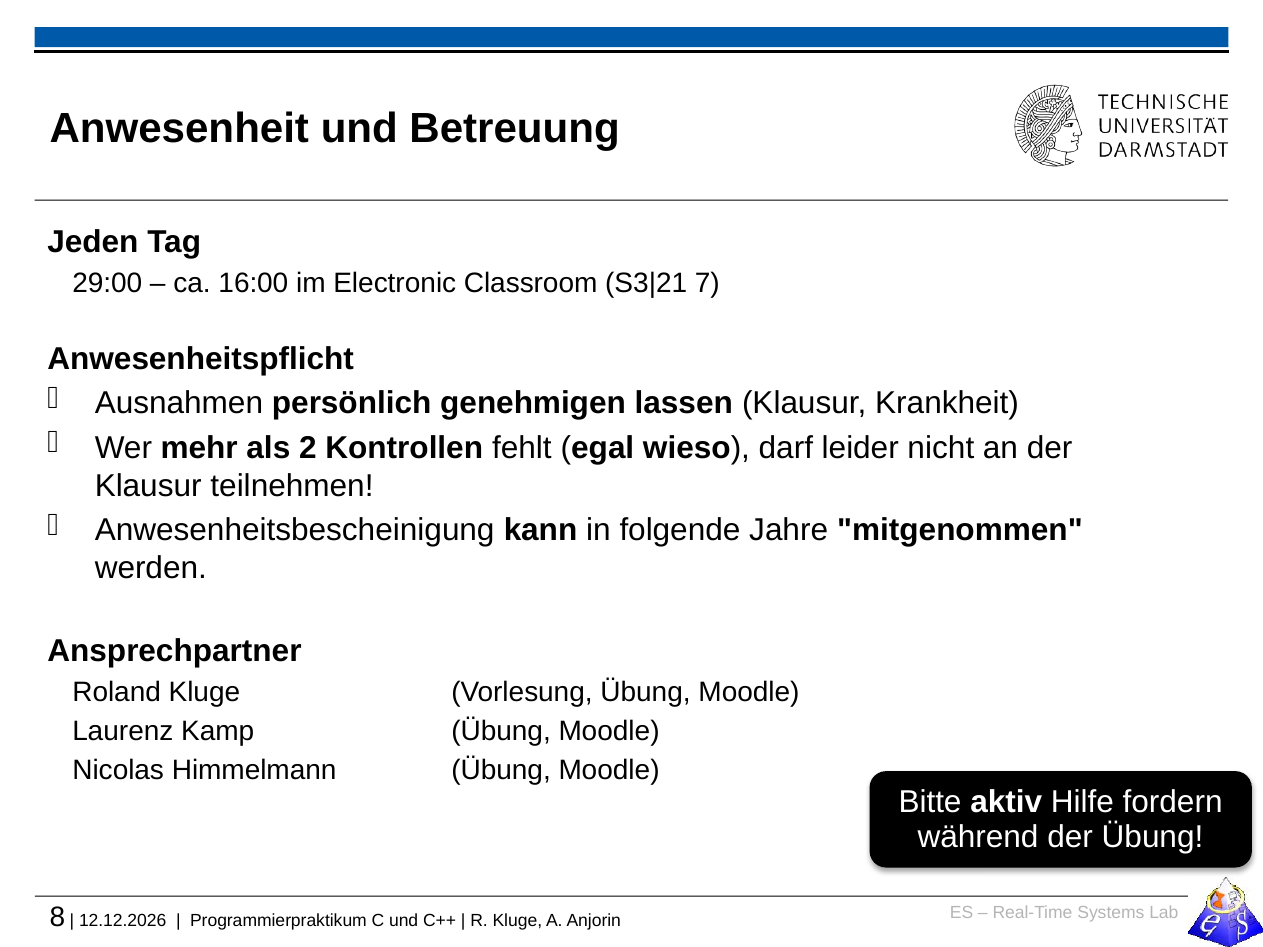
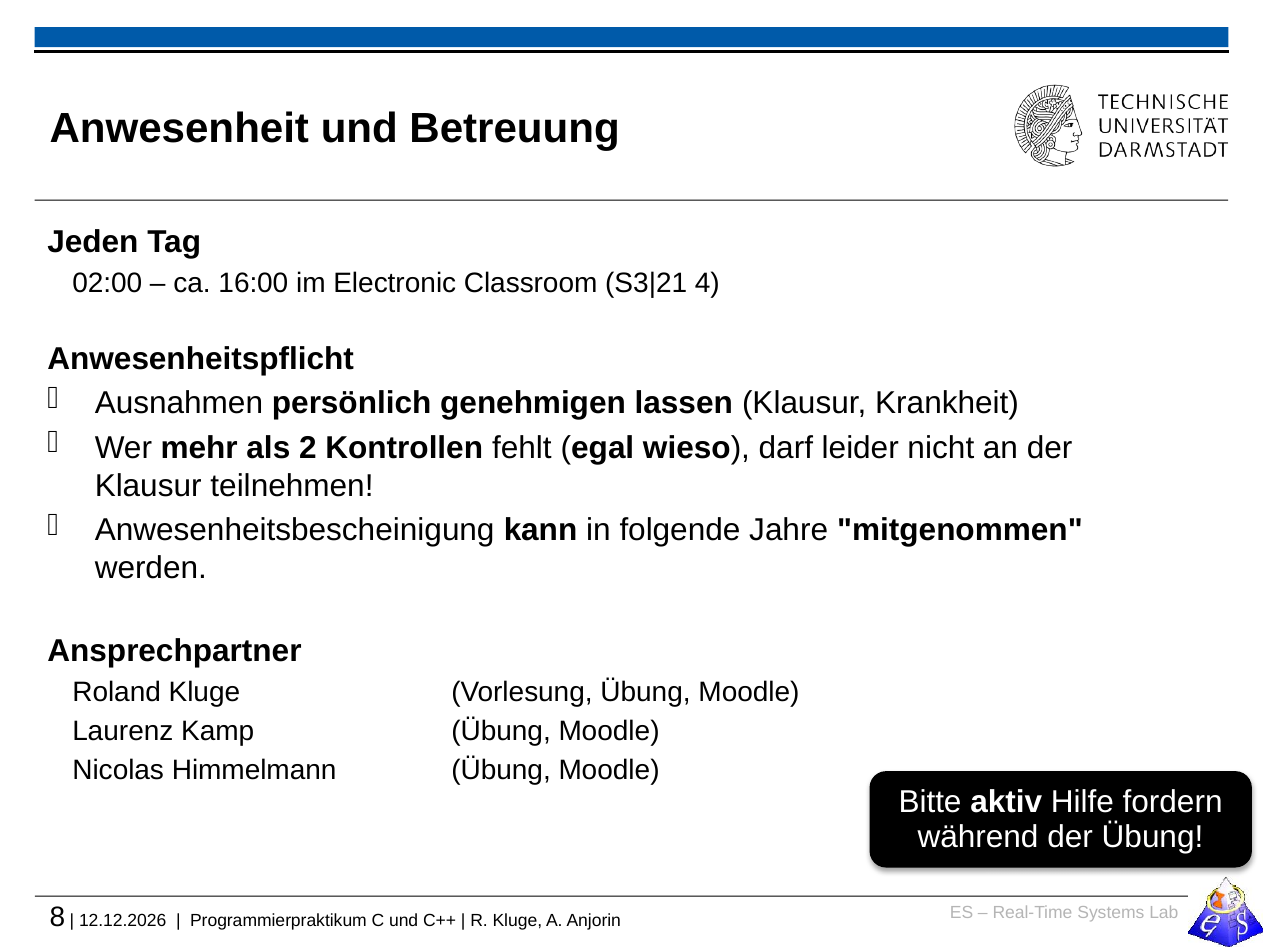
29:00: 29:00 -> 02:00
7: 7 -> 4
